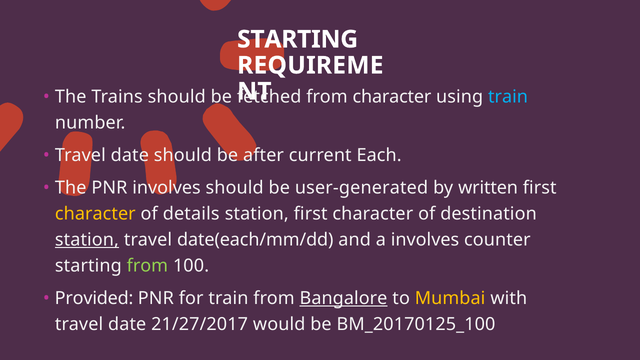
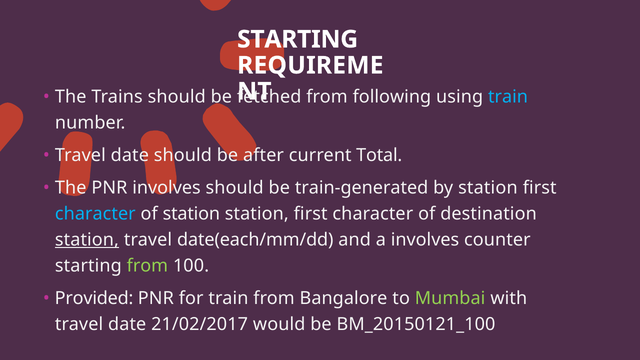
from character: character -> following
Each: Each -> Total
user-generated: user-generated -> train-generated
by written: written -> station
character at (95, 214) colour: yellow -> light blue
of details: details -> station
Bangalore underline: present -> none
Mumbai colour: yellow -> light green
21/27/2017: 21/27/2017 -> 21/02/2017
BM_20170125_100: BM_20170125_100 -> BM_20150121_100
